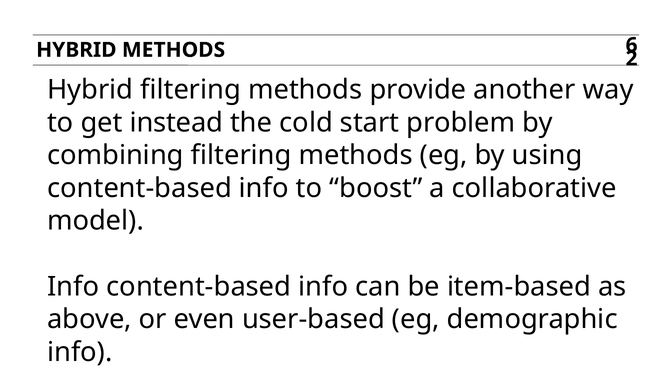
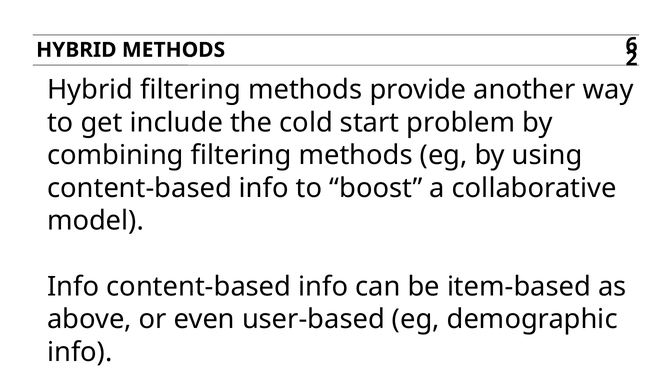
instead: instead -> include
